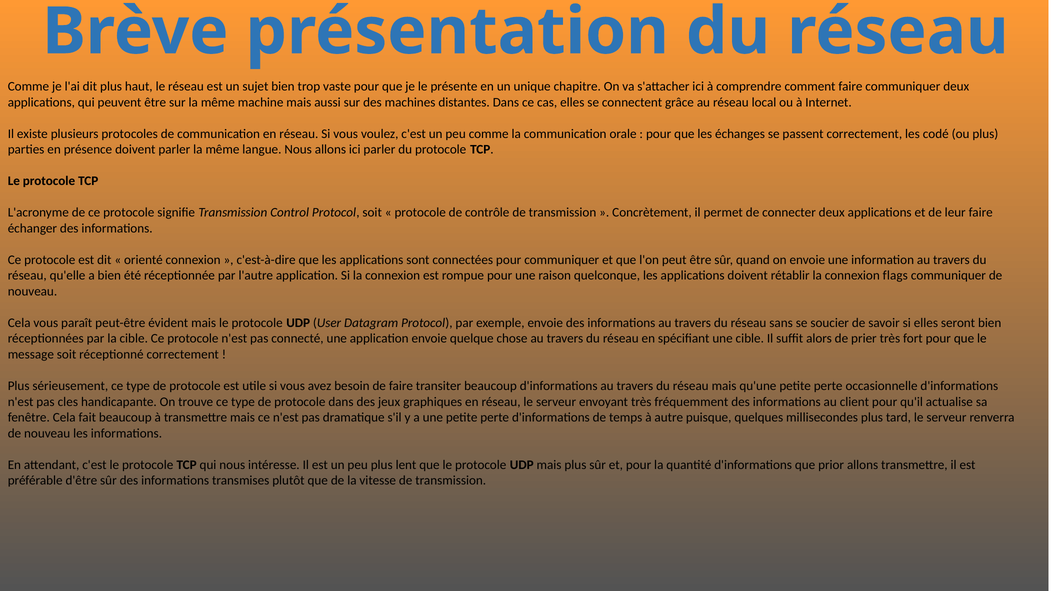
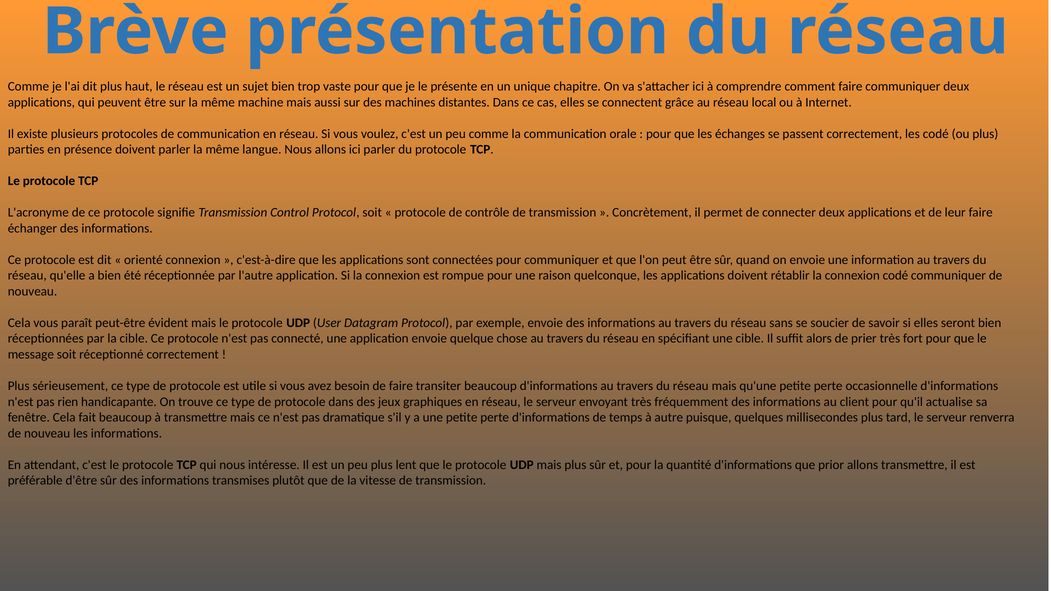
connexion flags: flags -> codé
cles: cles -> rien
